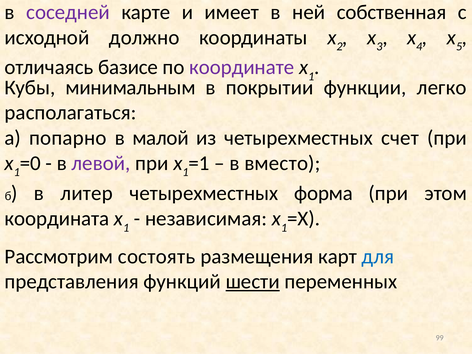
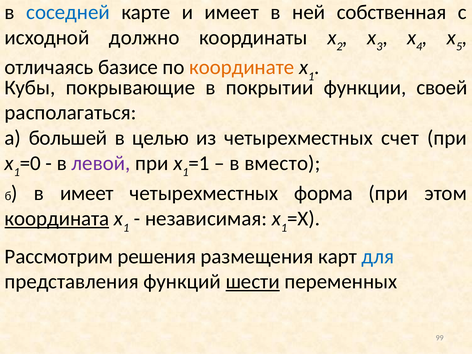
соседней colour: purple -> blue
координате colour: purple -> orange
минимальным: минимальным -> покрывающие
легко: легко -> своей
попарно: попарно -> большей
малой: малой -> целью
в литер: литер -> имеет
координата underline: none -> present
состоять: состоять -> решения
